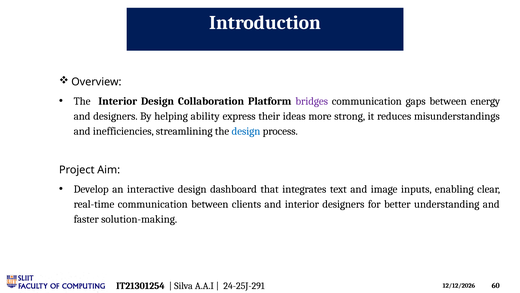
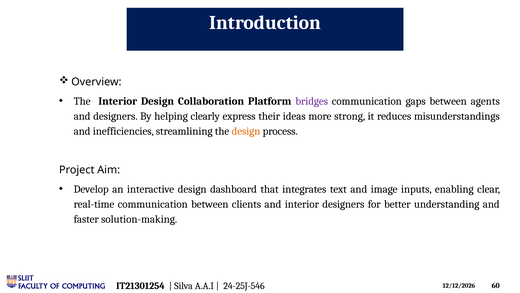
energy: energy -> agents
ability: ability -> clearly
design at (246, 131) colour: blue -> orange
24-25J-291: 24-25J-291 -> 24-25J-546
